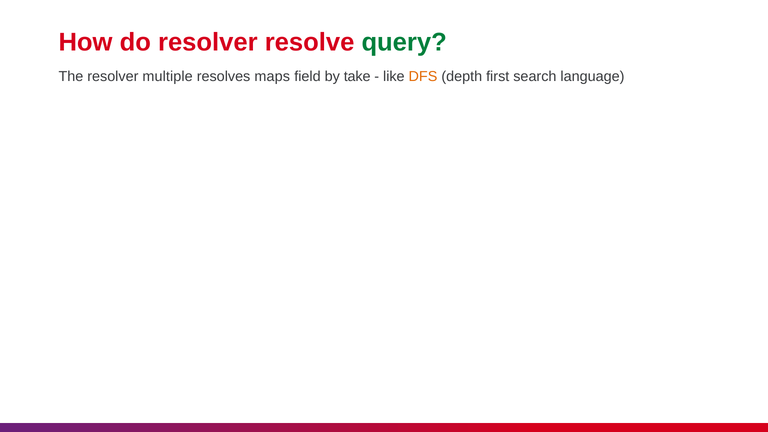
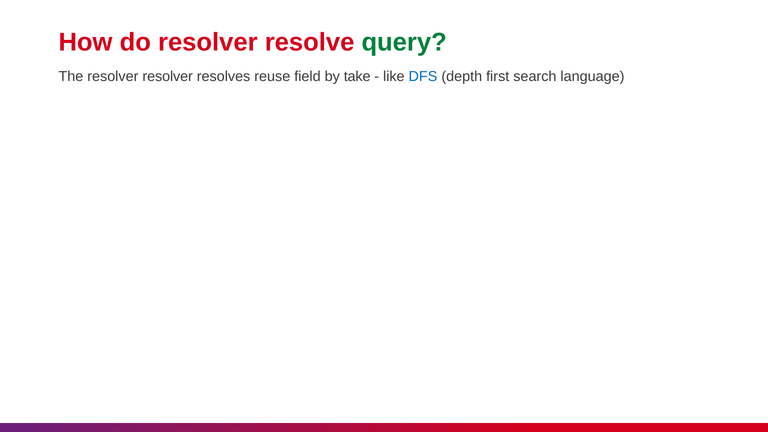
resolver multiple: multiple -> resolver
maps: maps -> reuse
DFS colour: orange -> blue
